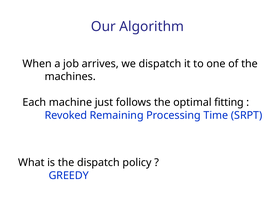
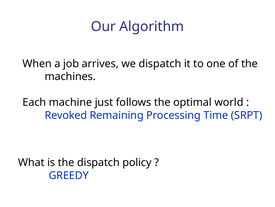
fitting: fitting -> world
